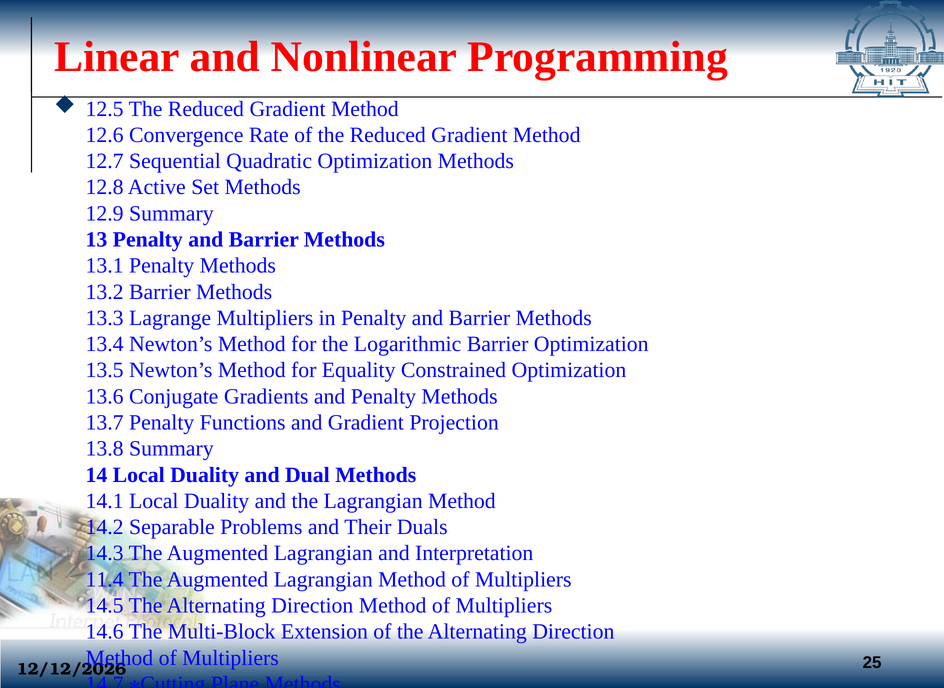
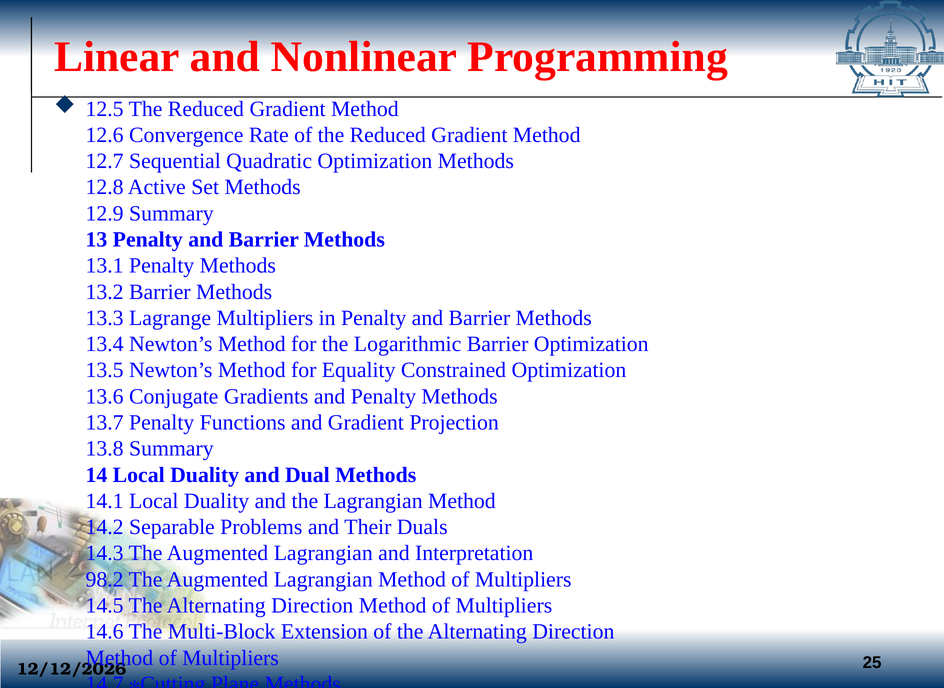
11.4: 11.4 -> 98.2
